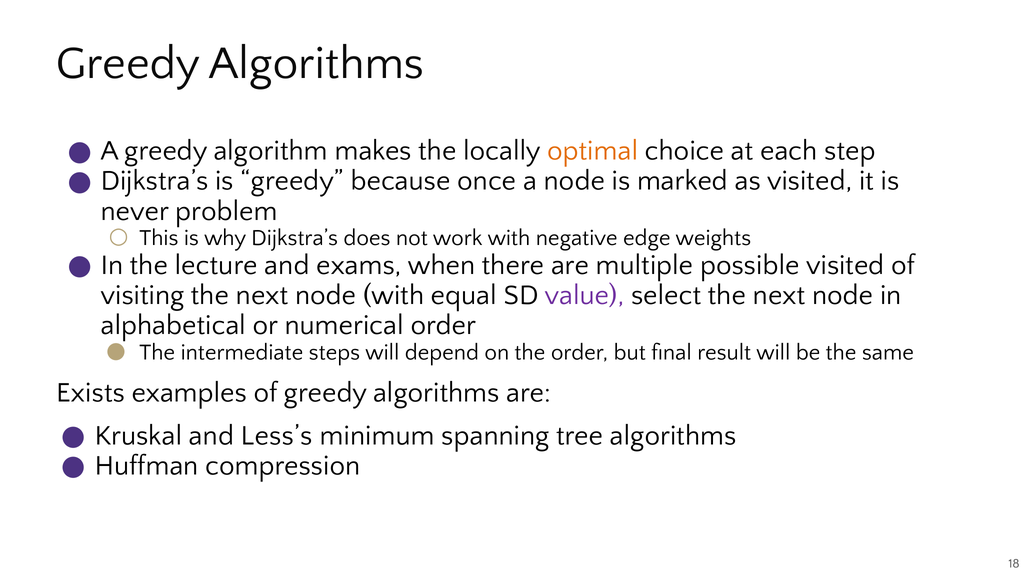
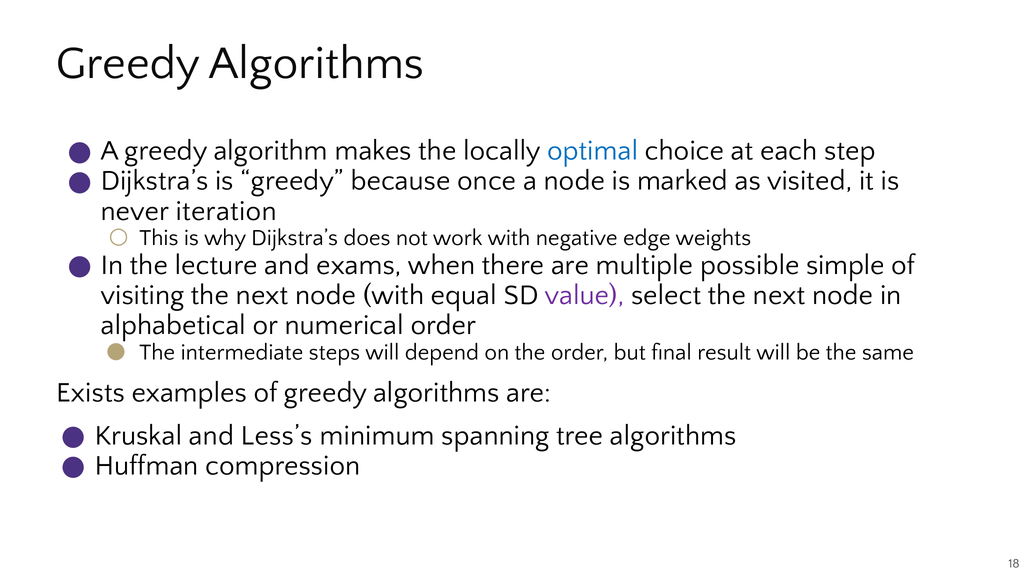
optimal colour: orange -> blue
problem: problem -> iteration
possible visited: visited -> simple
